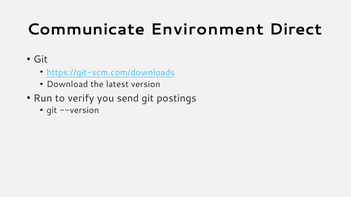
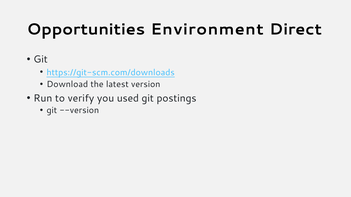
Communicate: Communicate -> Opportunities
send: send -> used
